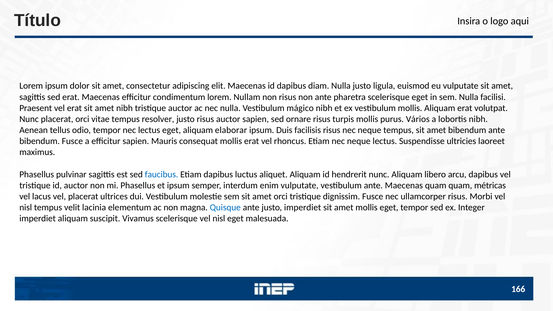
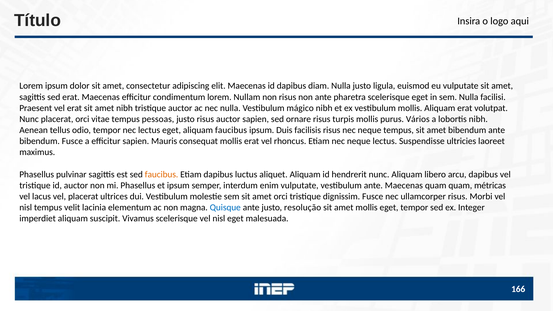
resolver: resolver -> pessoas
aliquam elaborar: elaborar -> faucibus
faucibus at (162, 174) colour: blue -> orange
justo imperdiet: imperdiet -> resolução
